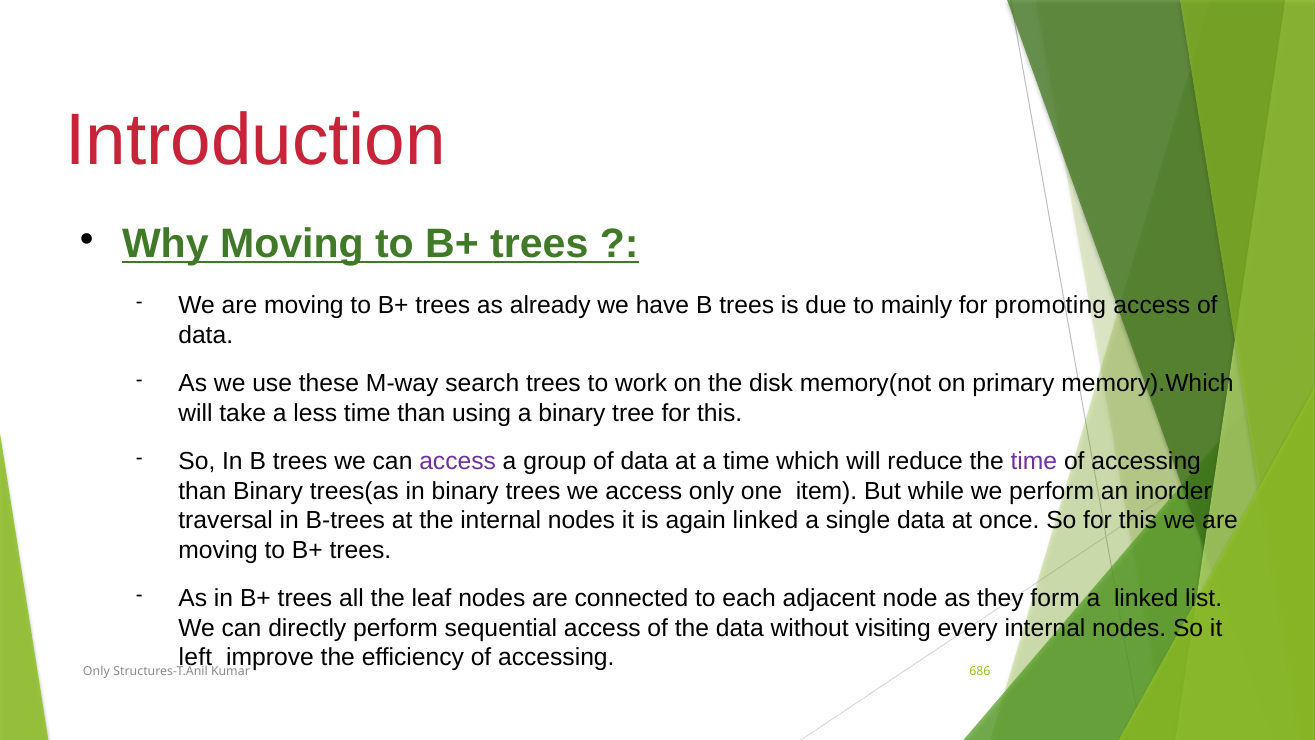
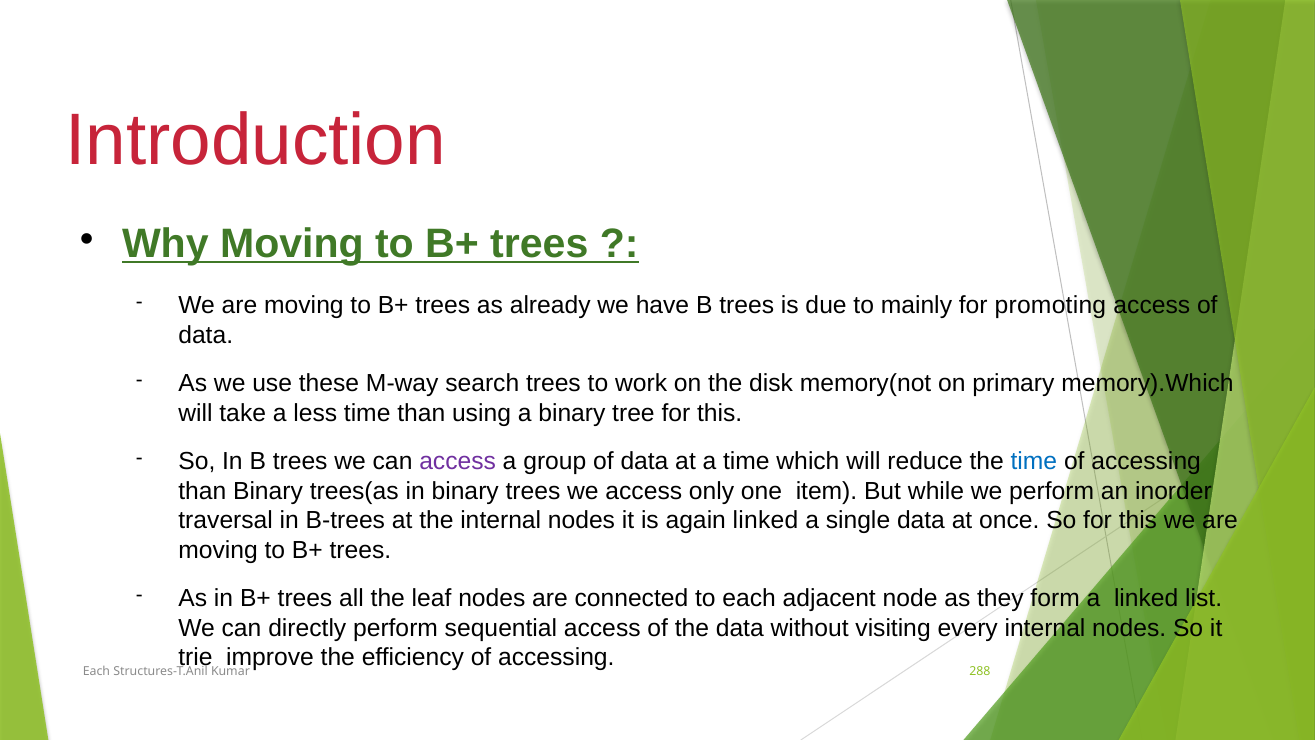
time at (1034, 461) colour: purple -> blue
left: left -> trie
Only at (96, 671): Only -> Each
686: 686 -> 288
